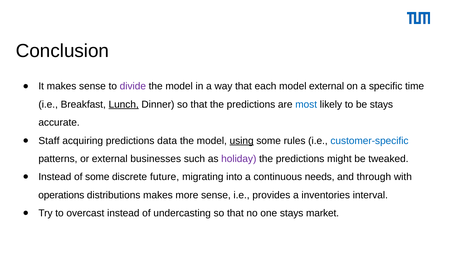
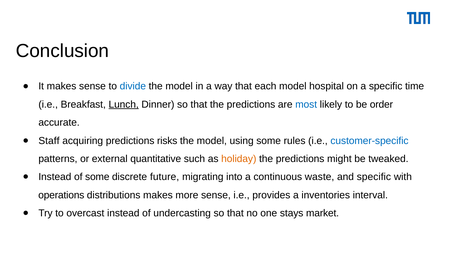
divide colour: purple -> blue
model external: external -> hospital
be stays: stays -> order
data: data -> risks
using underline: present -> none
businesses: businesses -> quantitative
holiday colour: purple -> orange
needs: needs -> waste
and through: through -> specific
